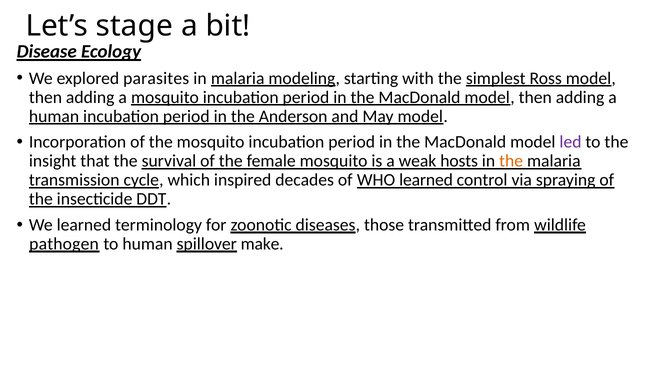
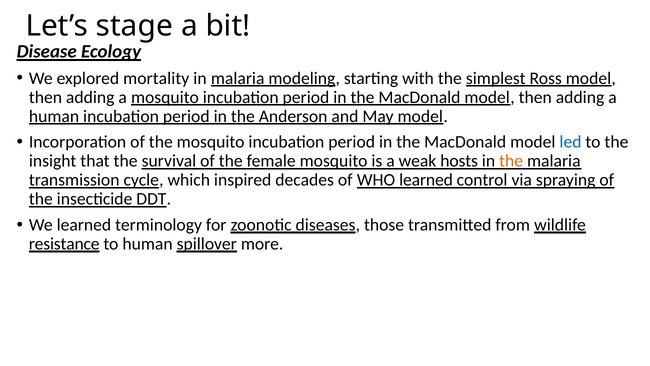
parasites: parasites -> mortality
led colour: purple -> blue
pathogen: pathogen -> resistance
make: make -> more
